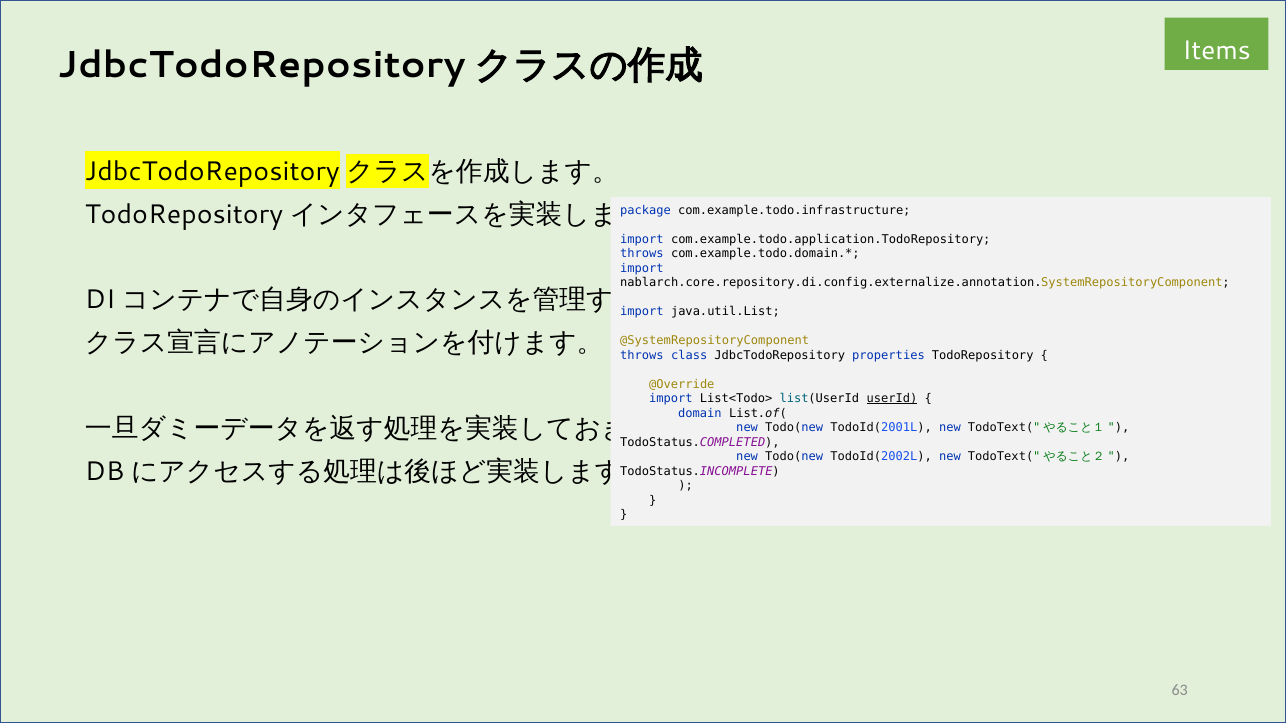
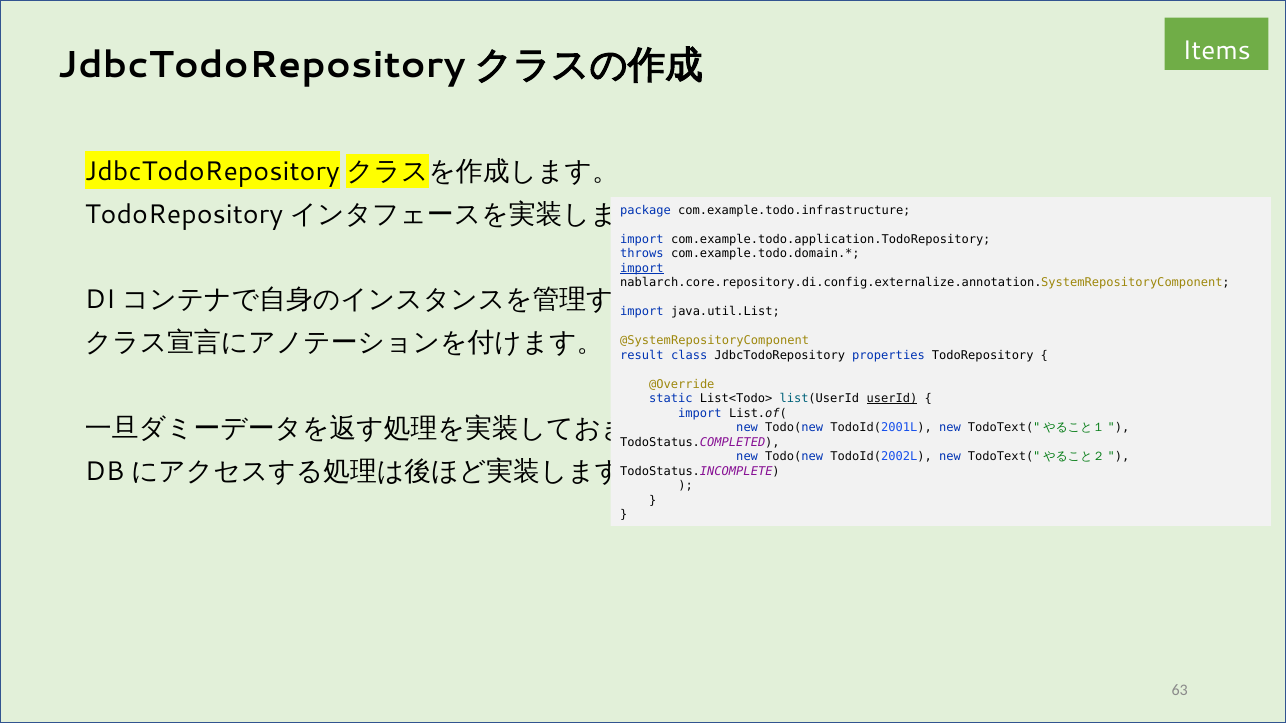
import at (642, 268) underline: none -> present
throws at (642, 355): throws -> result
import at (671, 399): import -> static
domain at (700, 413): domain -> import
